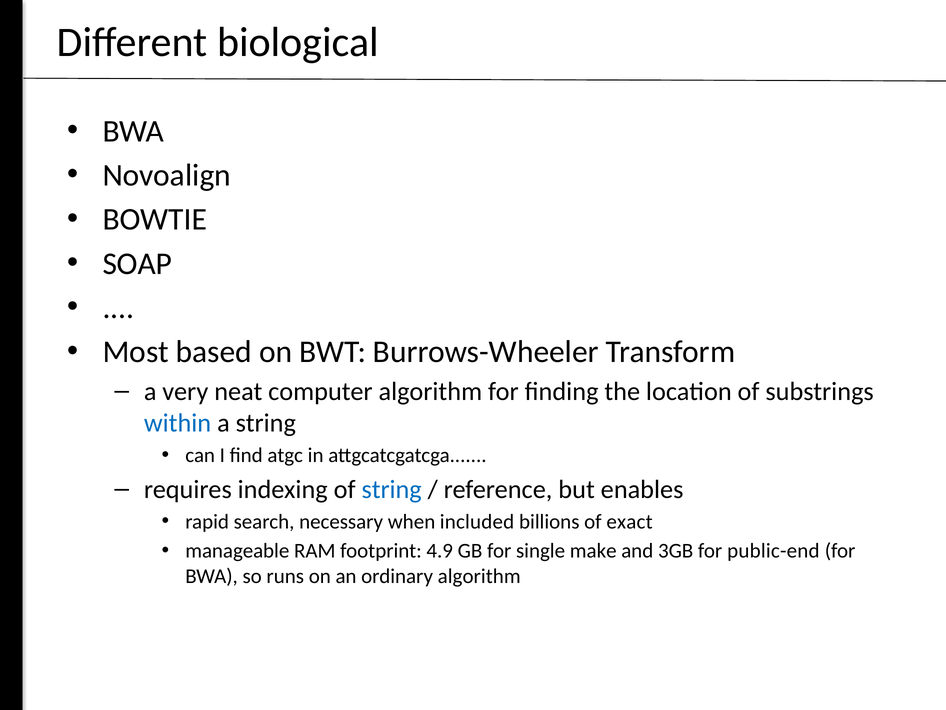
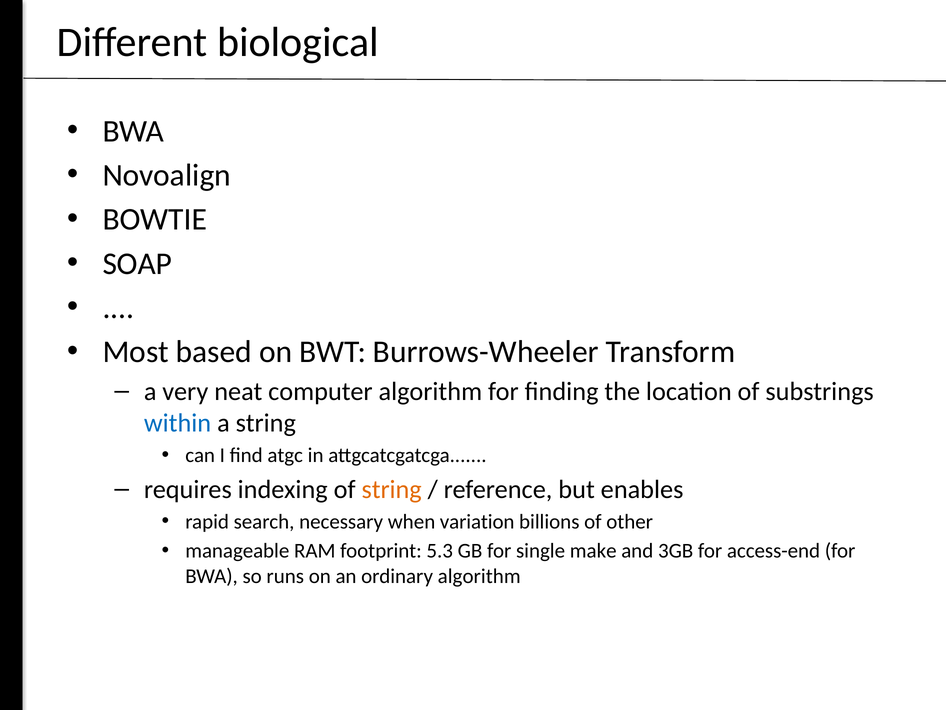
string at (392, 489) colour: blue -> orange
included: included -> variation
exact: exact -> other
4.9: 4.9 -> 5.3
public-end: public-end -> access-end
